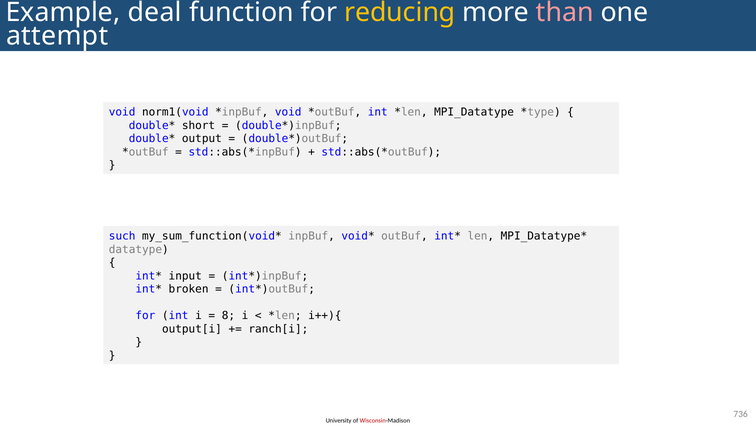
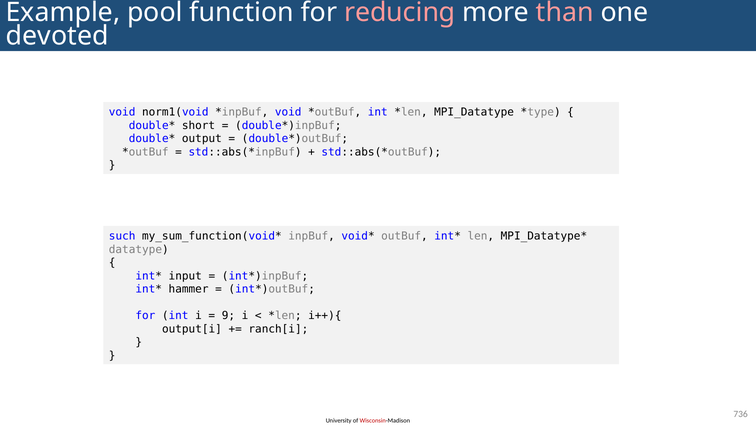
deal: deal -> pool
reducing colour: yellow -> pink
attempt: attempt -> devoted
broken: broken -> hammer
8: 8 -> 9
